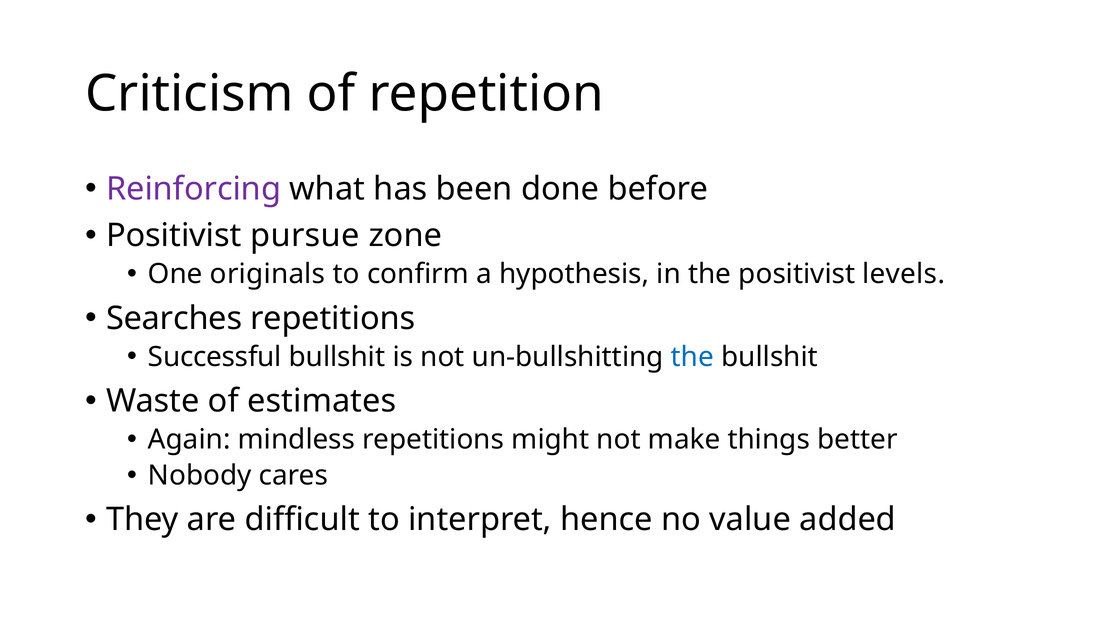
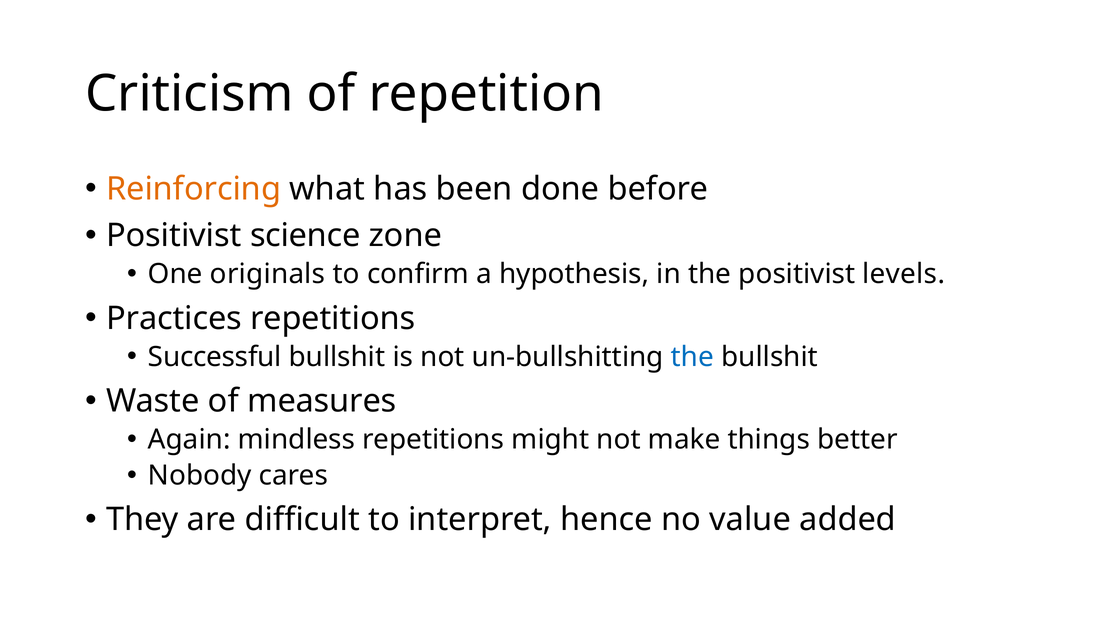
Reinforcing colour: purple -> orange
pursue: pursue -> science
Searches: Searches -> Practices
estimates: estimates -> measures
